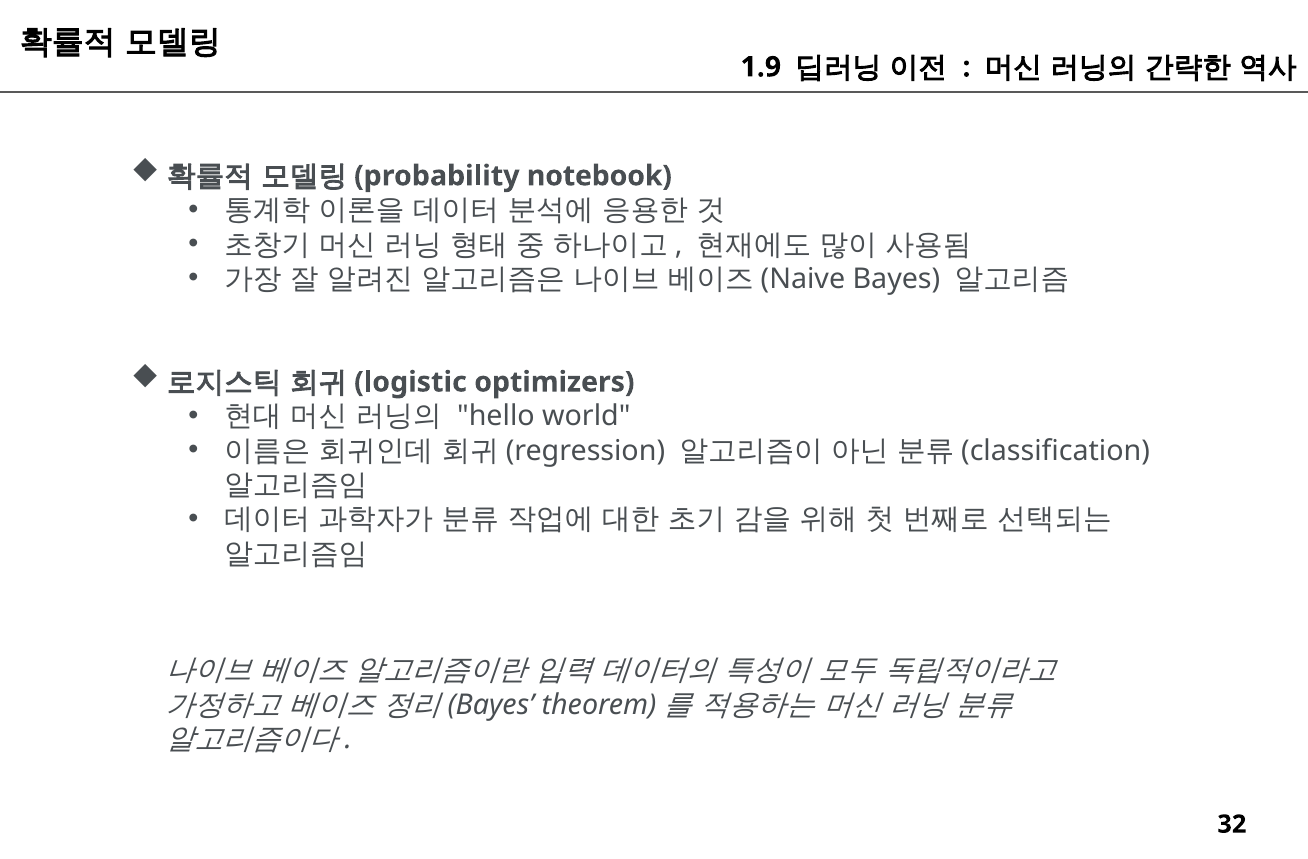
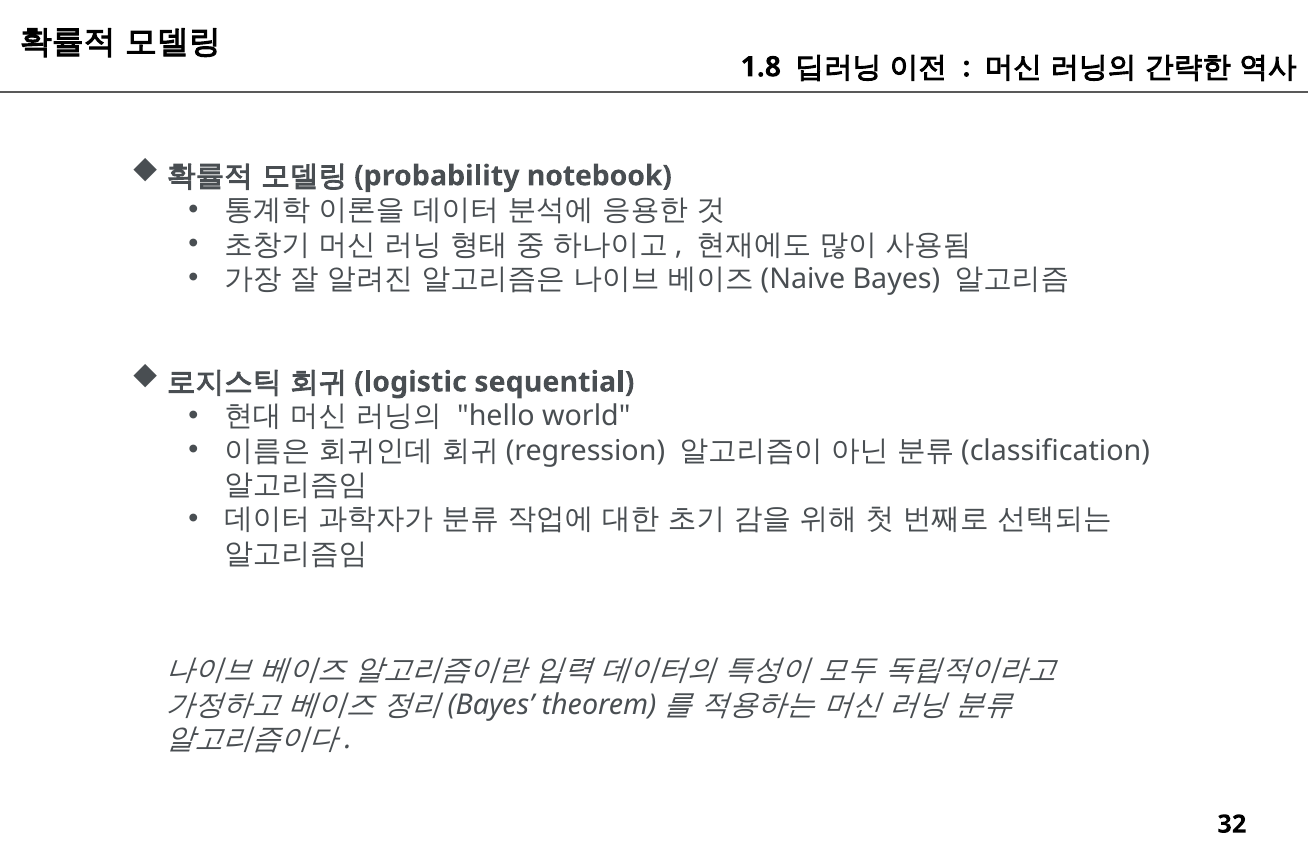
1.9: 1.9 -> 1.8
optimizers: optimizers -> sequential
